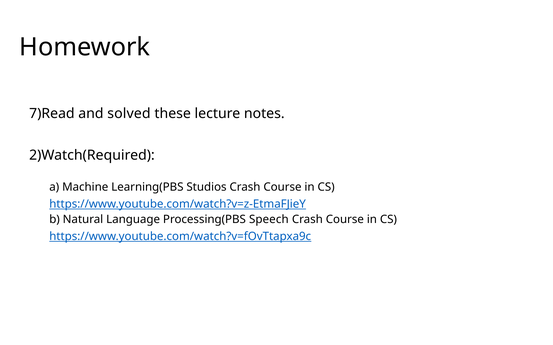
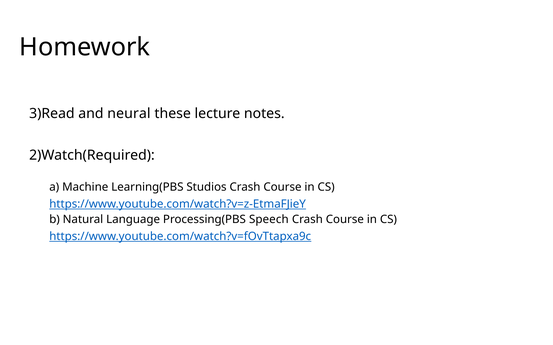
7)Read: 7)Read -> 3)Read
solved: solved -> neural
